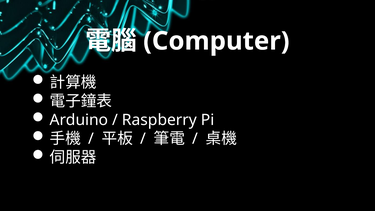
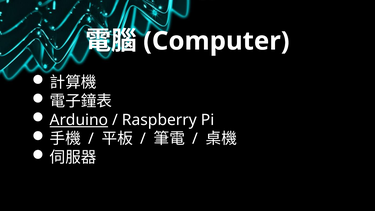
Arduino underline: none -> present
